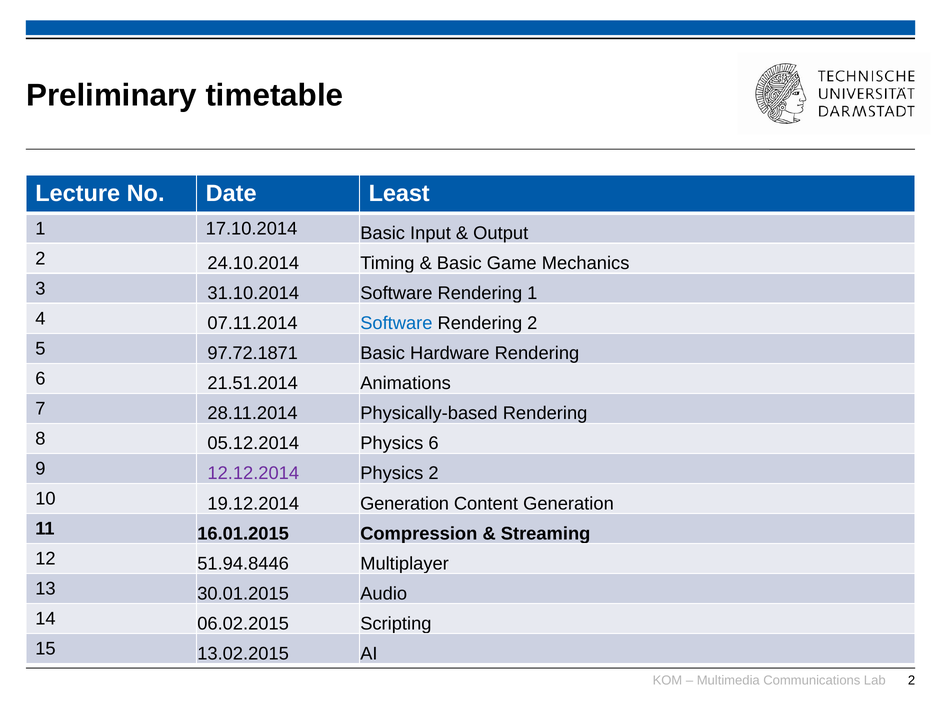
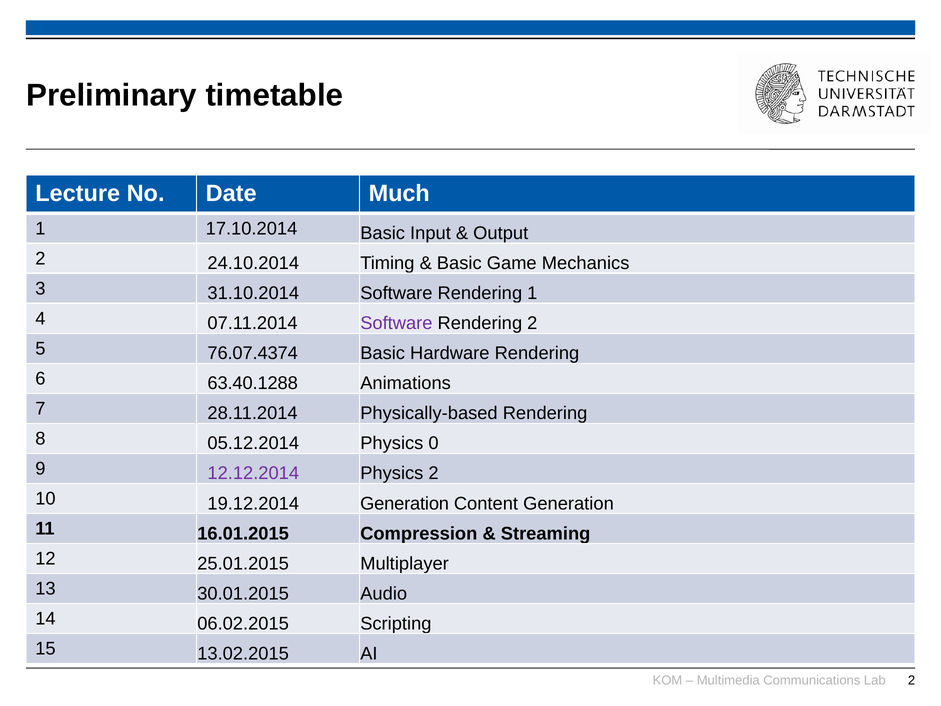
Least: Least -> Much
Software at (396, 323) colour: blue -> purple
97.72.1871: 97.72.1871 -> 76.07.4374
21.51.2014: 21.51.2014 -> 63.40.1288
Physics 6: 6 -> 0
51.94.8446: 51.94.8446 -> 25.01.2015
